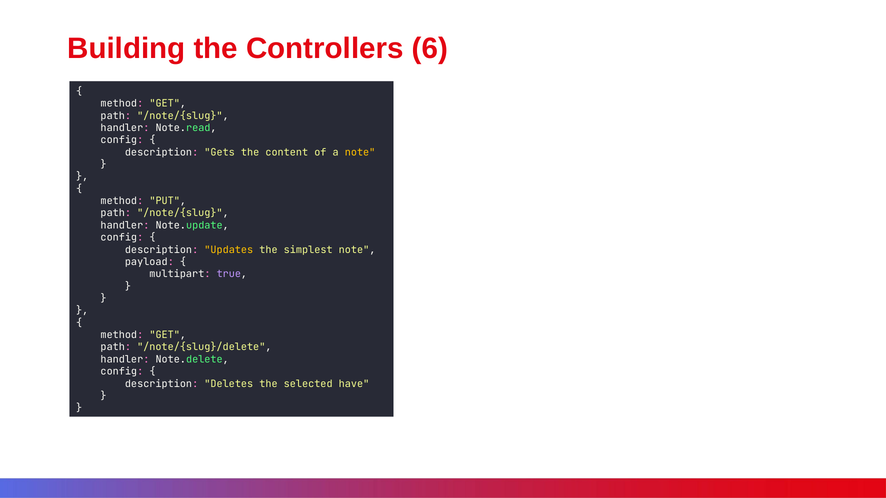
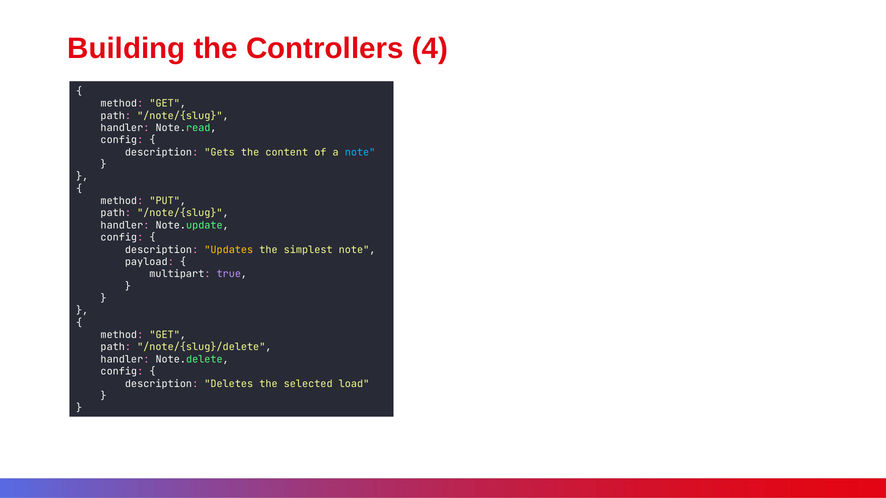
6: 6 -> 4
note at (360, 152) colour: yellow -> light blue
have: have -> load
